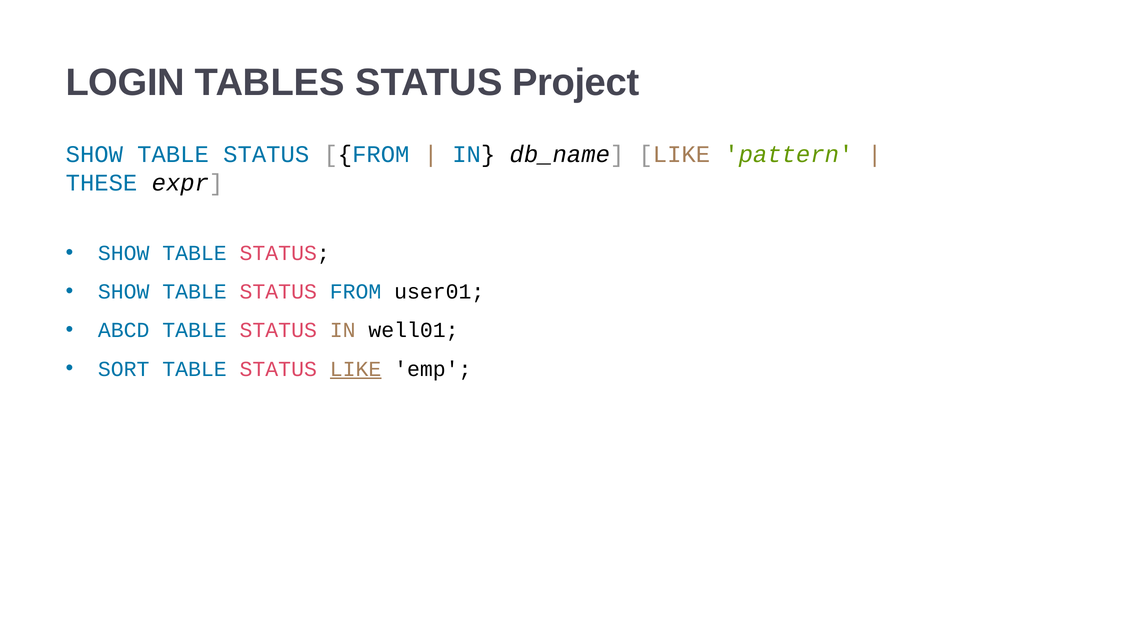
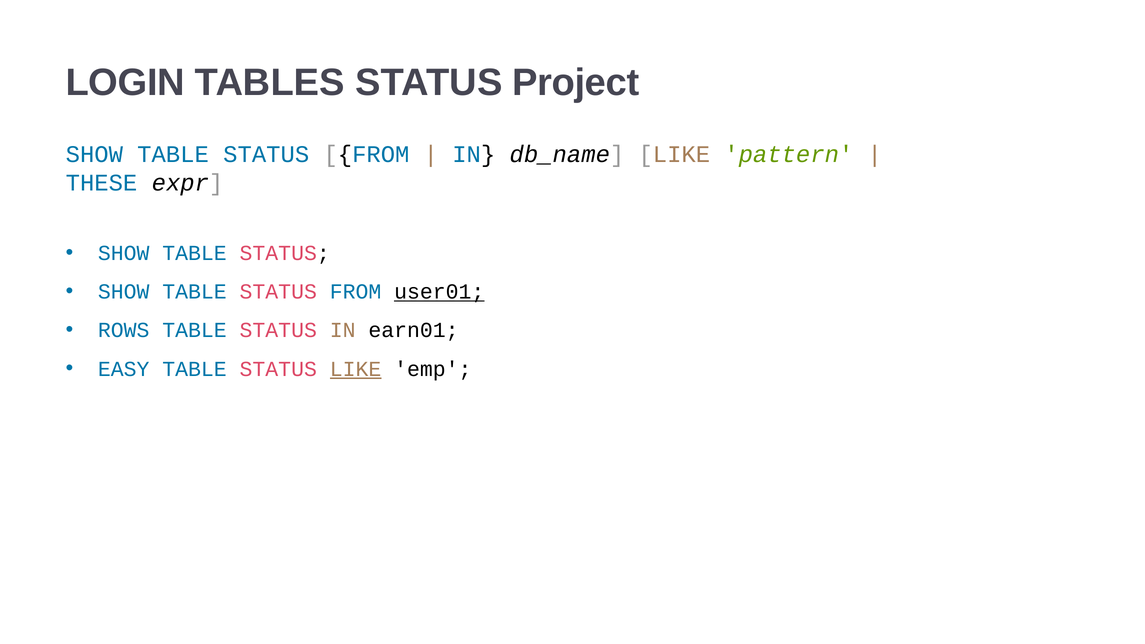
user01 underline: none -> present
ABCD: ABCD -> ROWS
well01: well01 -> earn01
SORT: SORT -> EASY
